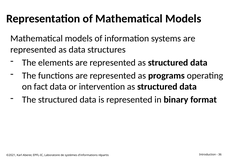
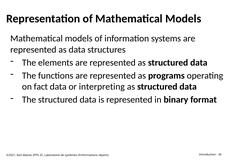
intervention: intervention -> interpreting
